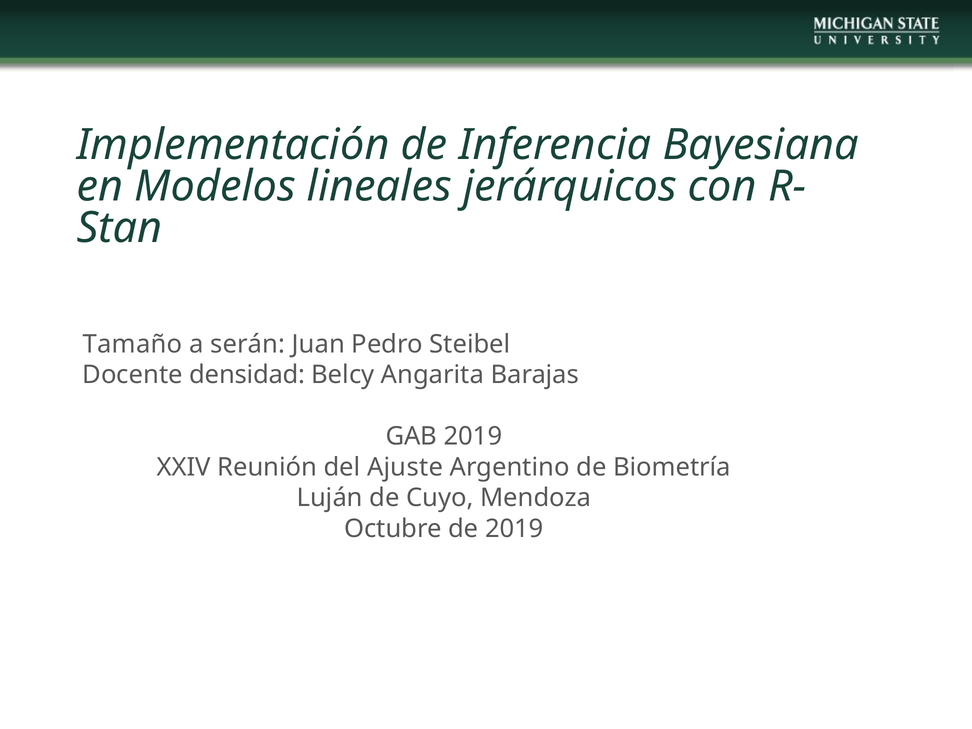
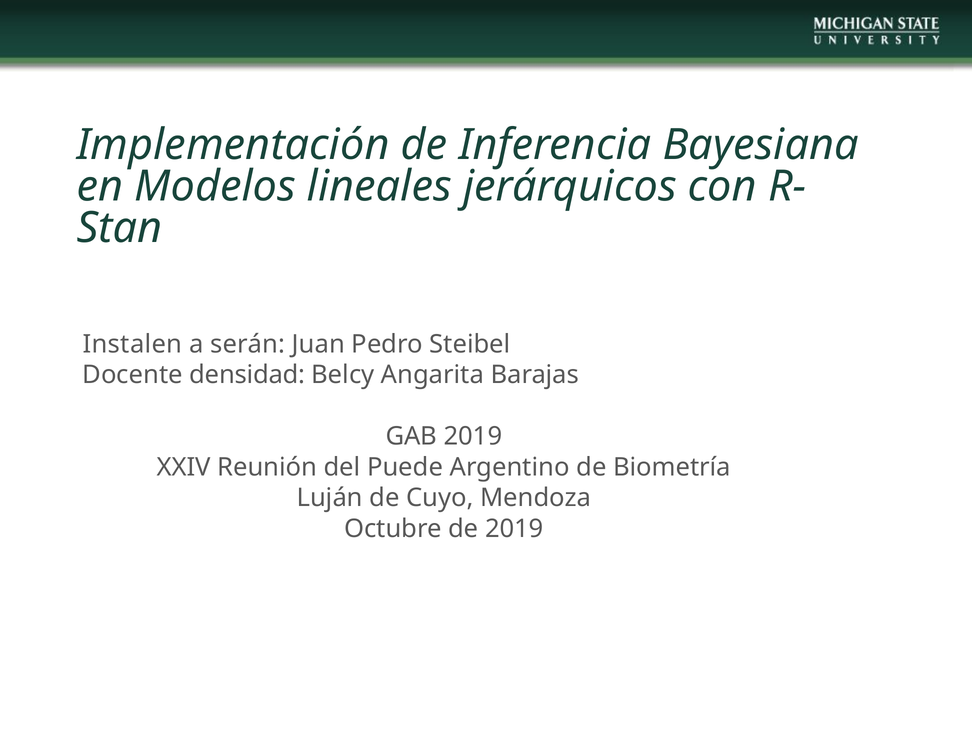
Tamaño: Tamaño -> Instalen
Ajuste: Ajuste -> Puede
